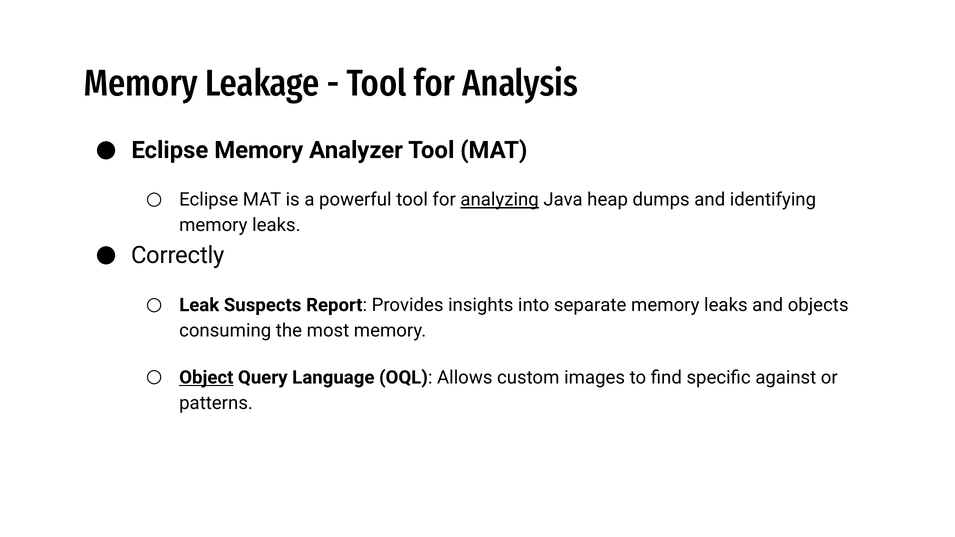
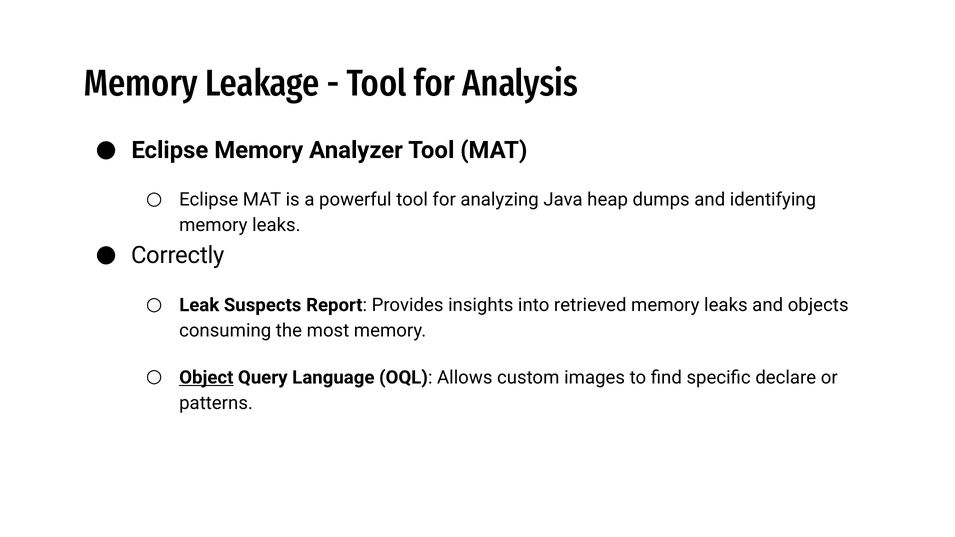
analyzing underline: present -> none
separate: separate -> retrieved
against: against -> declare
